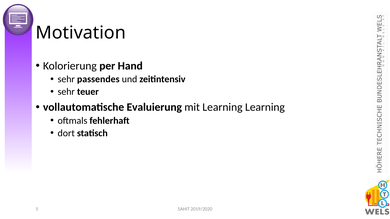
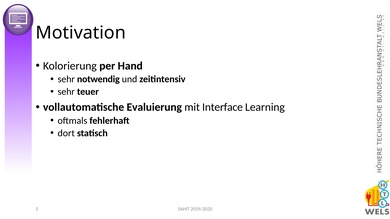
passendes: passendes -> notwendig
mit Learning: Learning -> Interface
